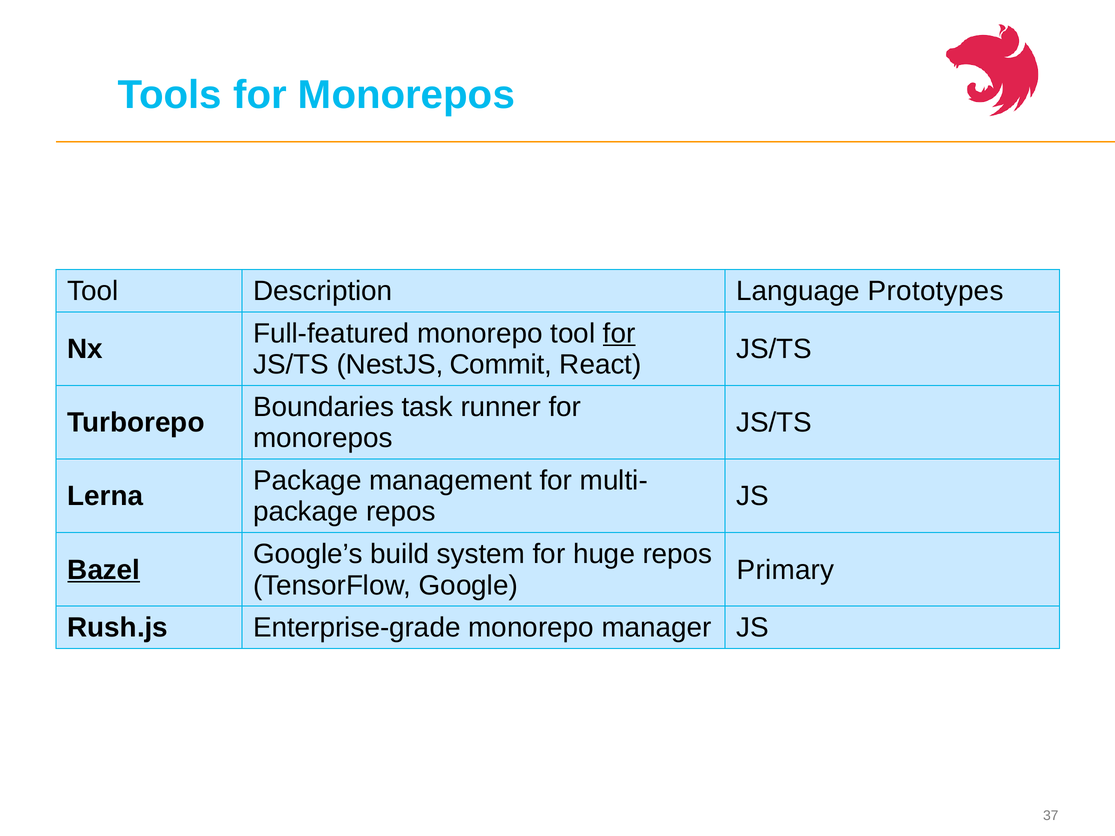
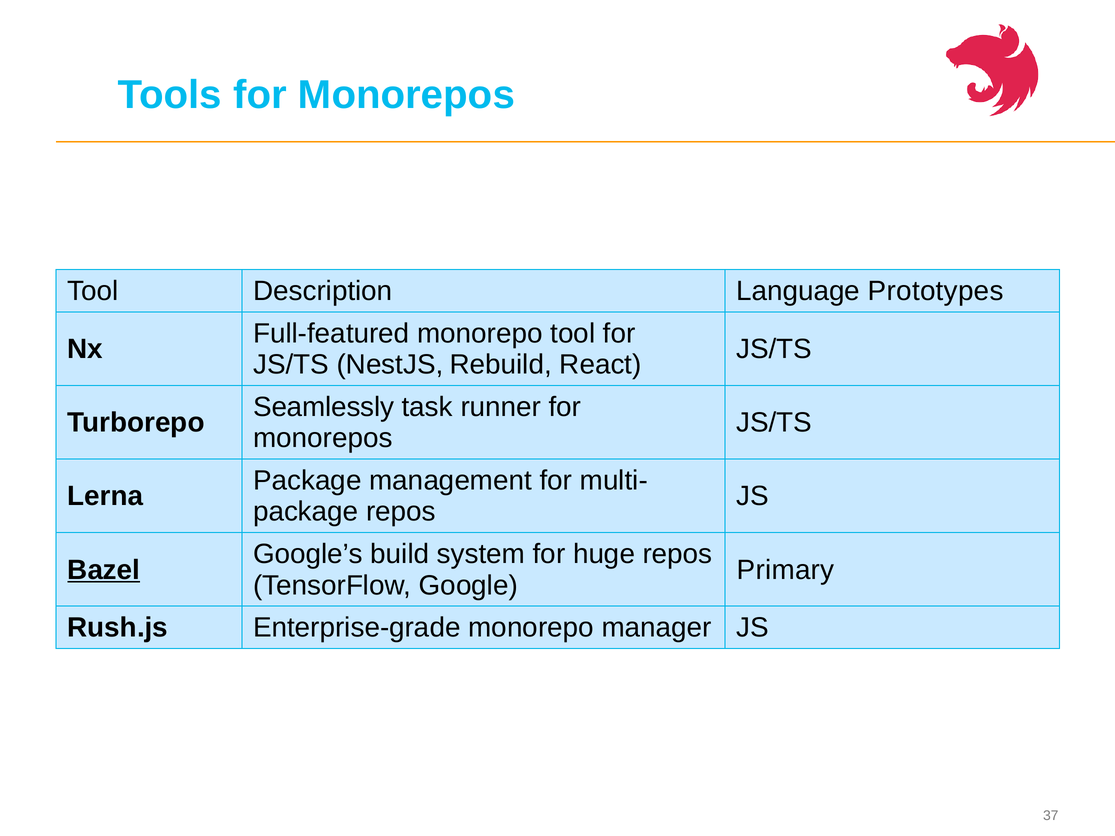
for at (619, 334) underline: present -> none
Commit: Commit -> Rebuild
Boundaries: Boundaries -> Seamlessly
